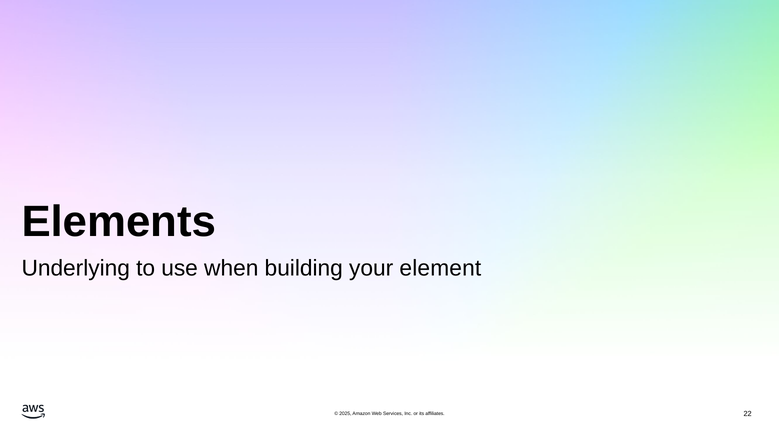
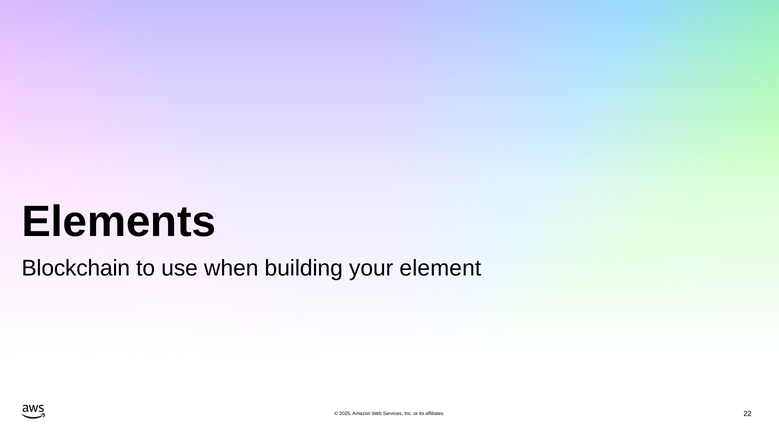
Underlying: Underlying -> Blockchain
